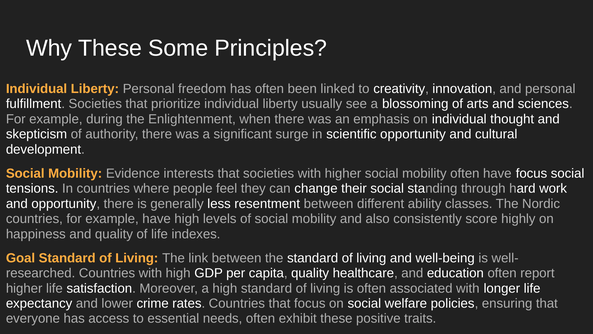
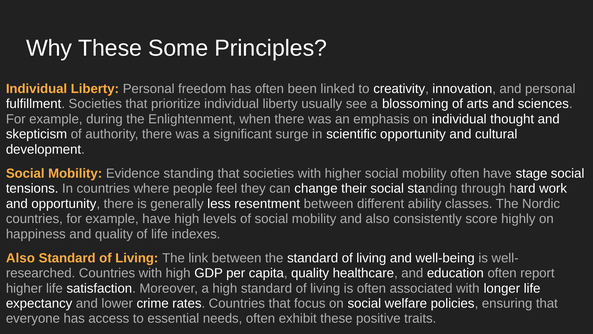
Evidence interests: interests -> standing
have focus: focus -> stage
Goal at (21, 258): Goal -> Also
